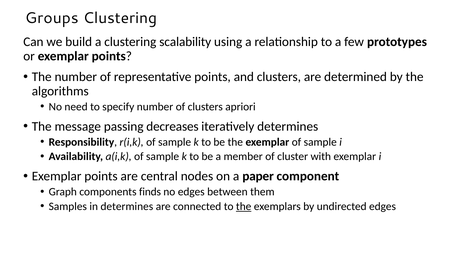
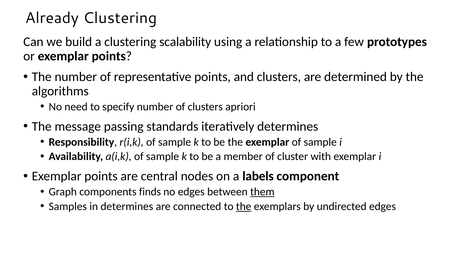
Groups: Groups -> Already
decreases: decreases -> standards
paper: paper -> labels
them underline: none -> present
